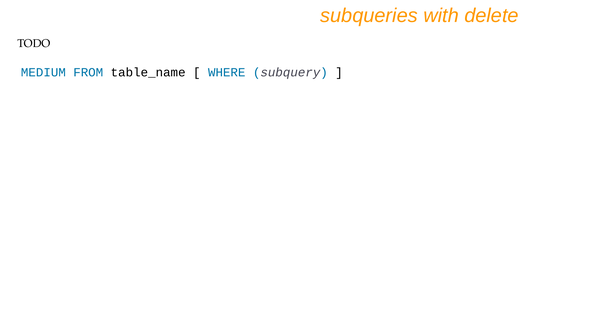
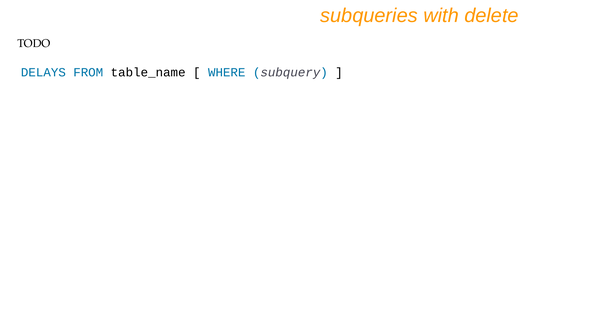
MEDIUM: MEDIUM -> DELAYS
